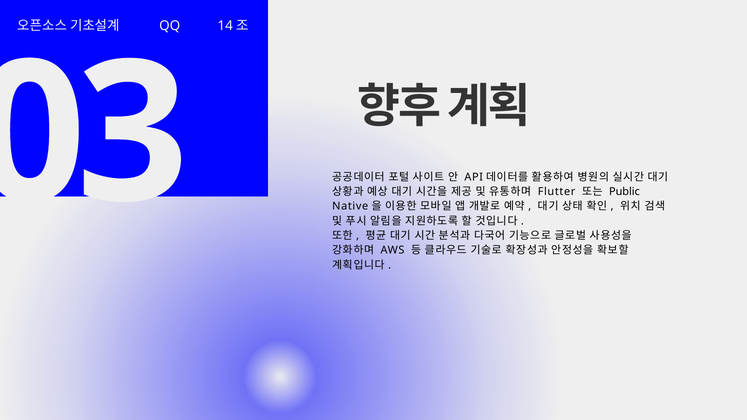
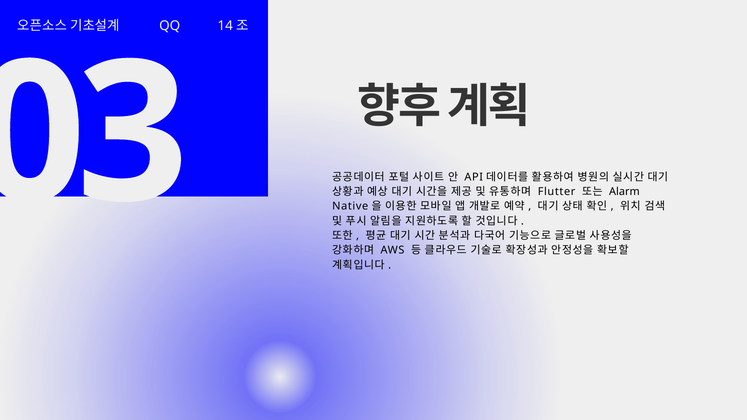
Public: Public -> Alarm
